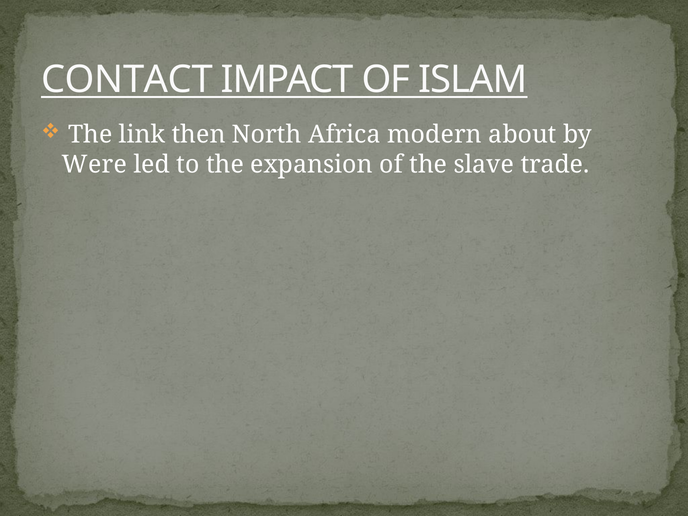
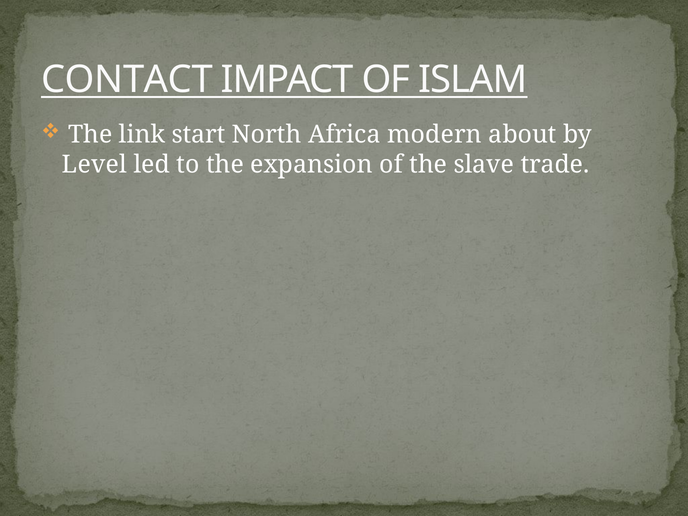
then: then -> start
Were: Were -> Level
